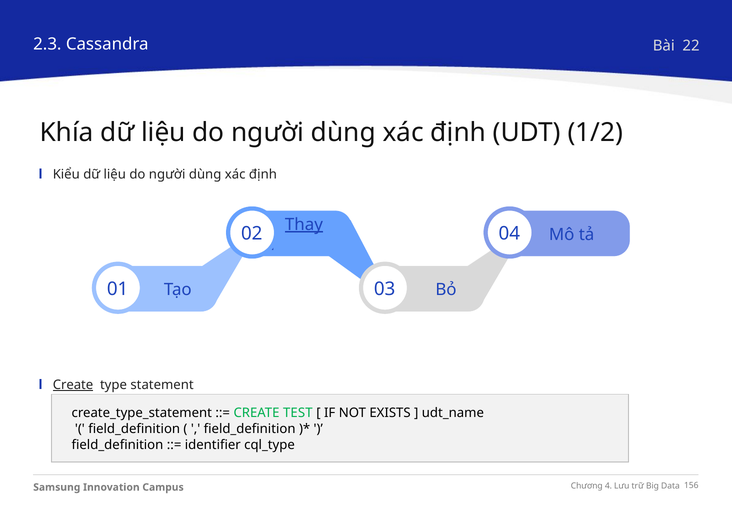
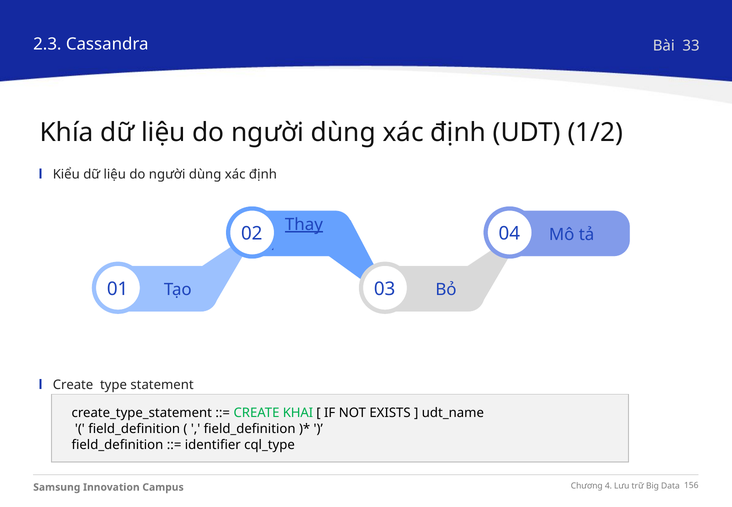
22: 22 -> 33
Create at (73, 385) underline: present -> none
TEST: TEST -> KHAI
